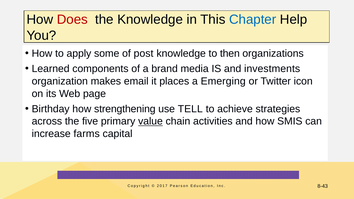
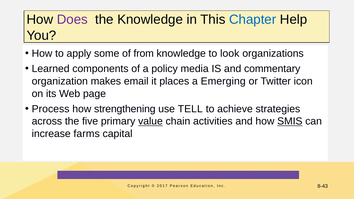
Does colour: red -> purple
post: post -> from
then: then -> look
brand: brand -> policy
investments: investments -> commentary
Birthday: Birthday -> Process
SMIS underline: none -> present
